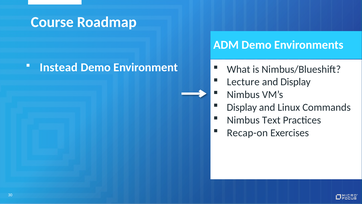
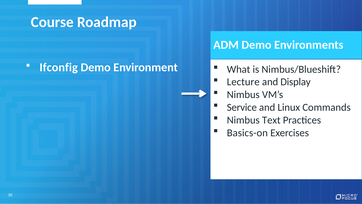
Instead: Instead -> Ifconfig
Display at (242, 107): Display -> Service
Recap-on: Recap-on -> Basics-on
